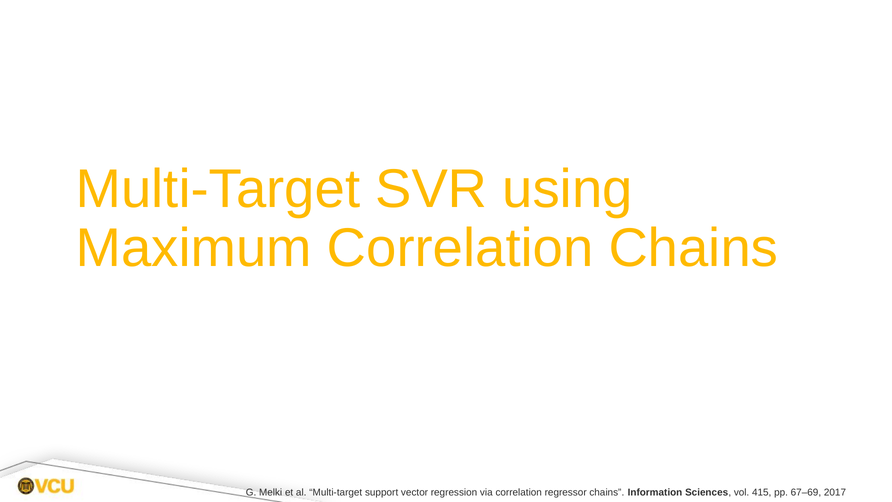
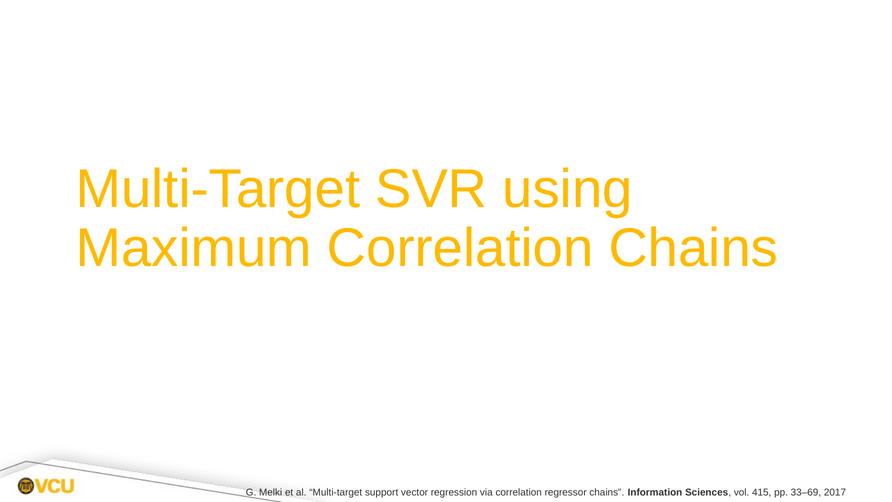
67–69: 67–69 -> 33–69
